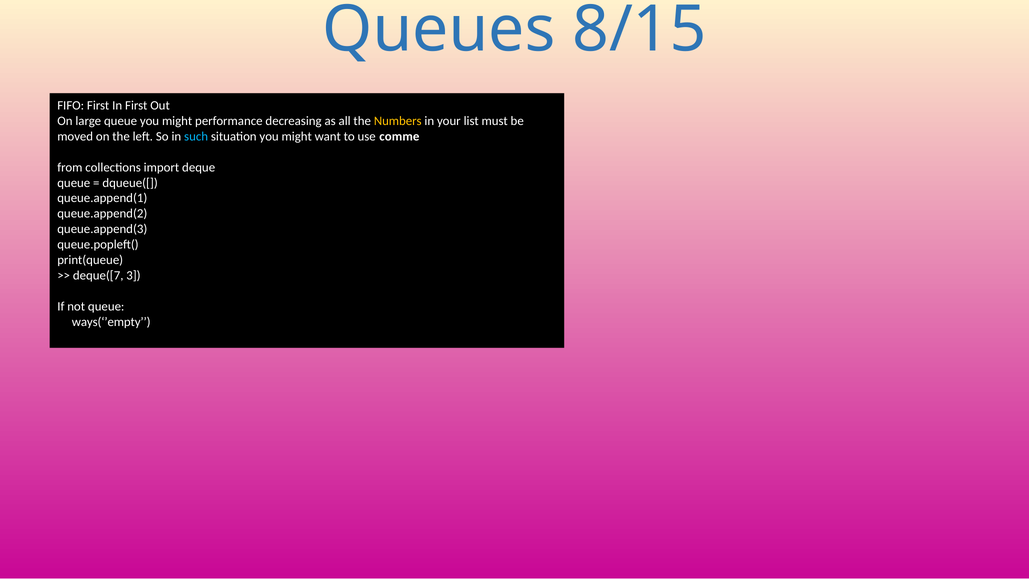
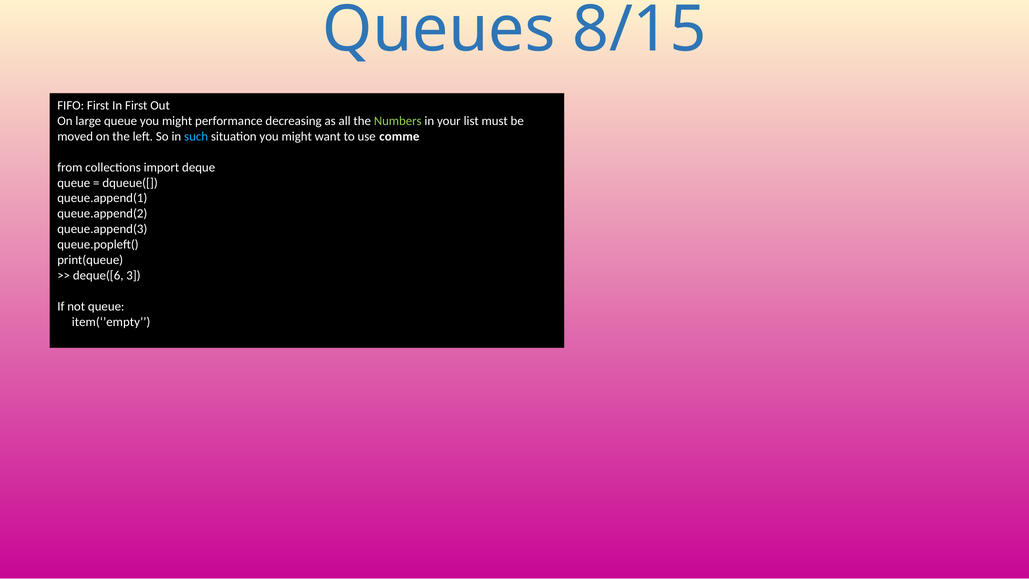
Numbers colour: yellow -> light green
deque([7: deque([7 -> deque([6
ways(‘’empty: ways(‘’empty -> item(‘’empty
